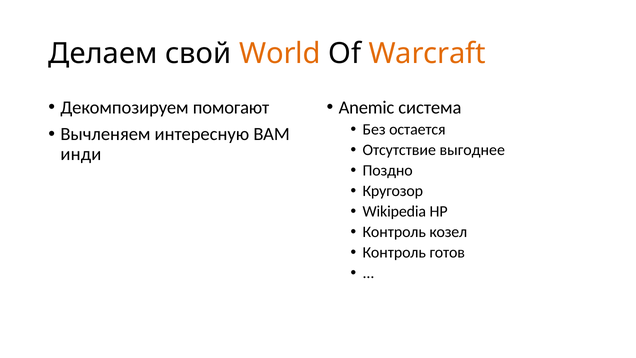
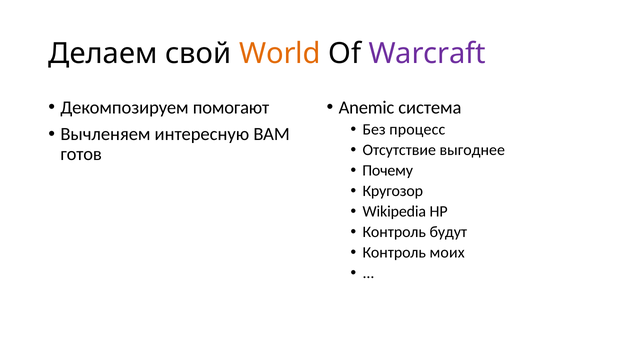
Warcraft colour: orange -> purple
остается: остается -> процесс
инди: инди -> готов
Поздно: Поздно -> Почему
козел: козел -> будут
готов: готов -> моих
